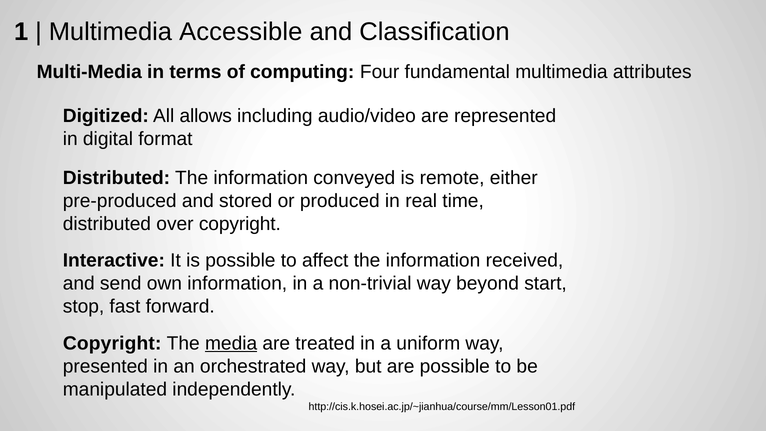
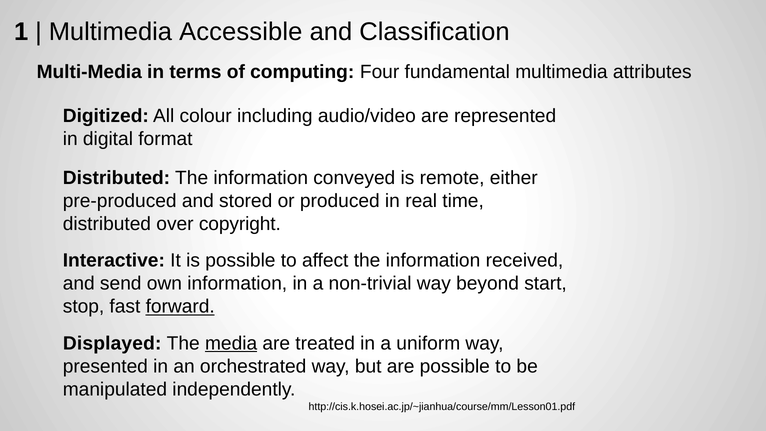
allows: allows -> colour
forward underline: none -> present
Copyright at (112, 343): Copyright -> Displayed
